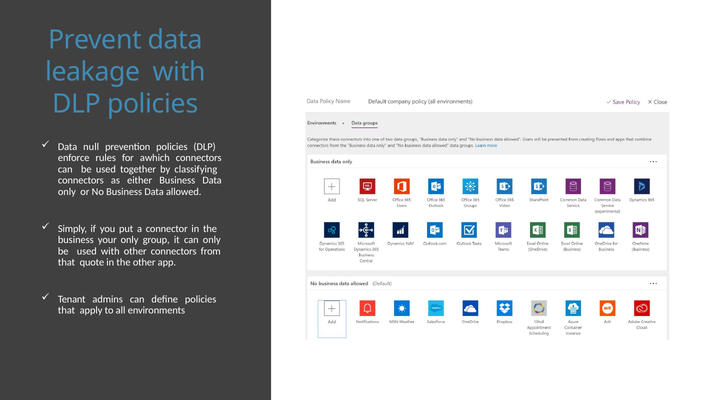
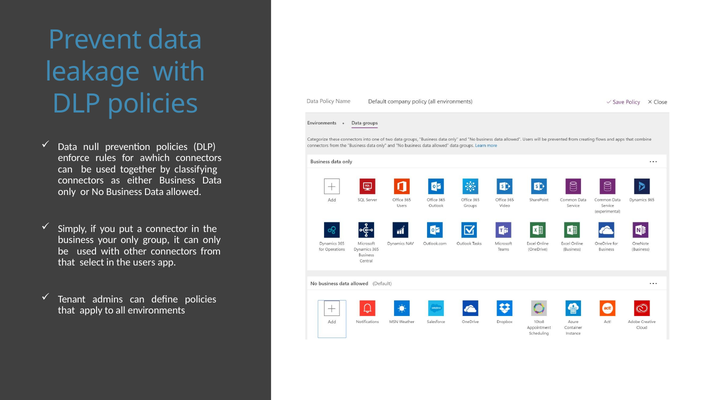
quote: quote -> select
the other: other -> users
